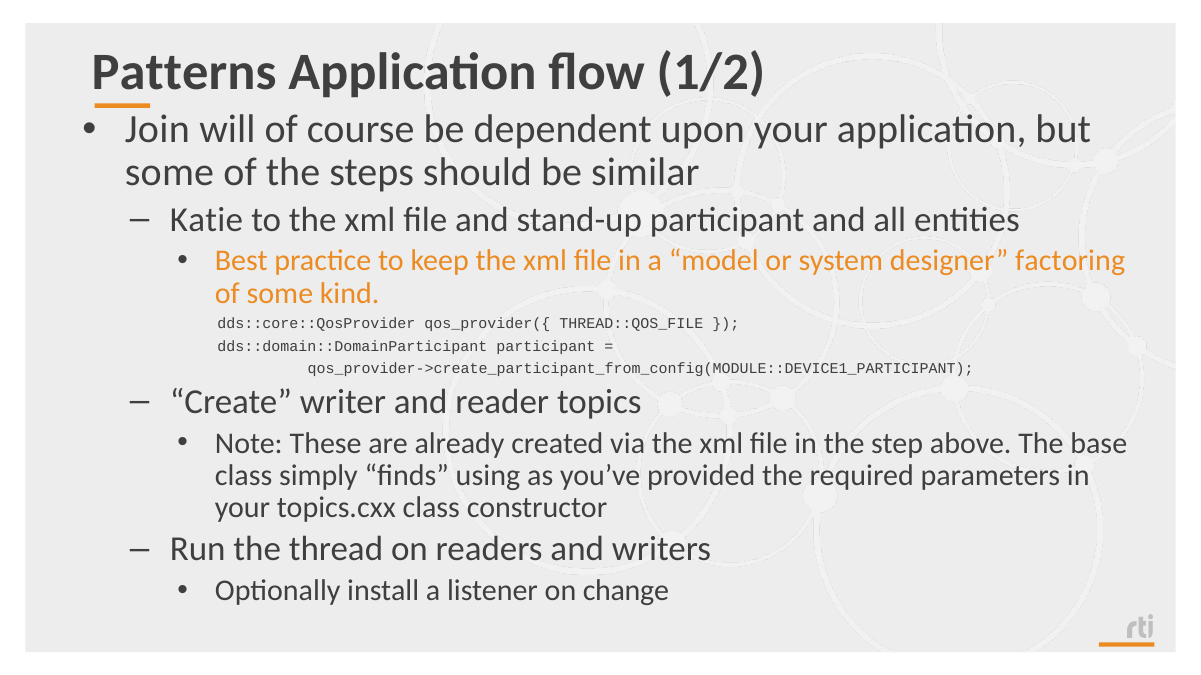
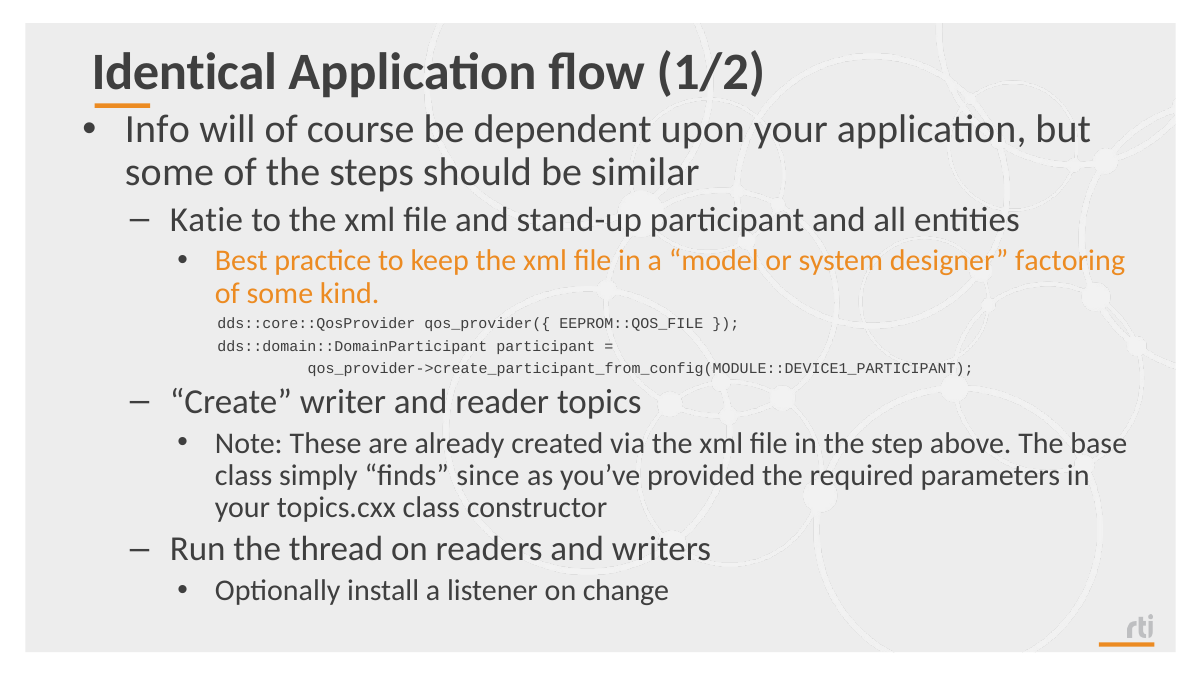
Patterns: Patterns -> Identical
Join: Join -> Info
THREAD::QOS_FILE: THREAD::QOS_FILE -> EEPROM::QOS_FILE
using: using -> since
